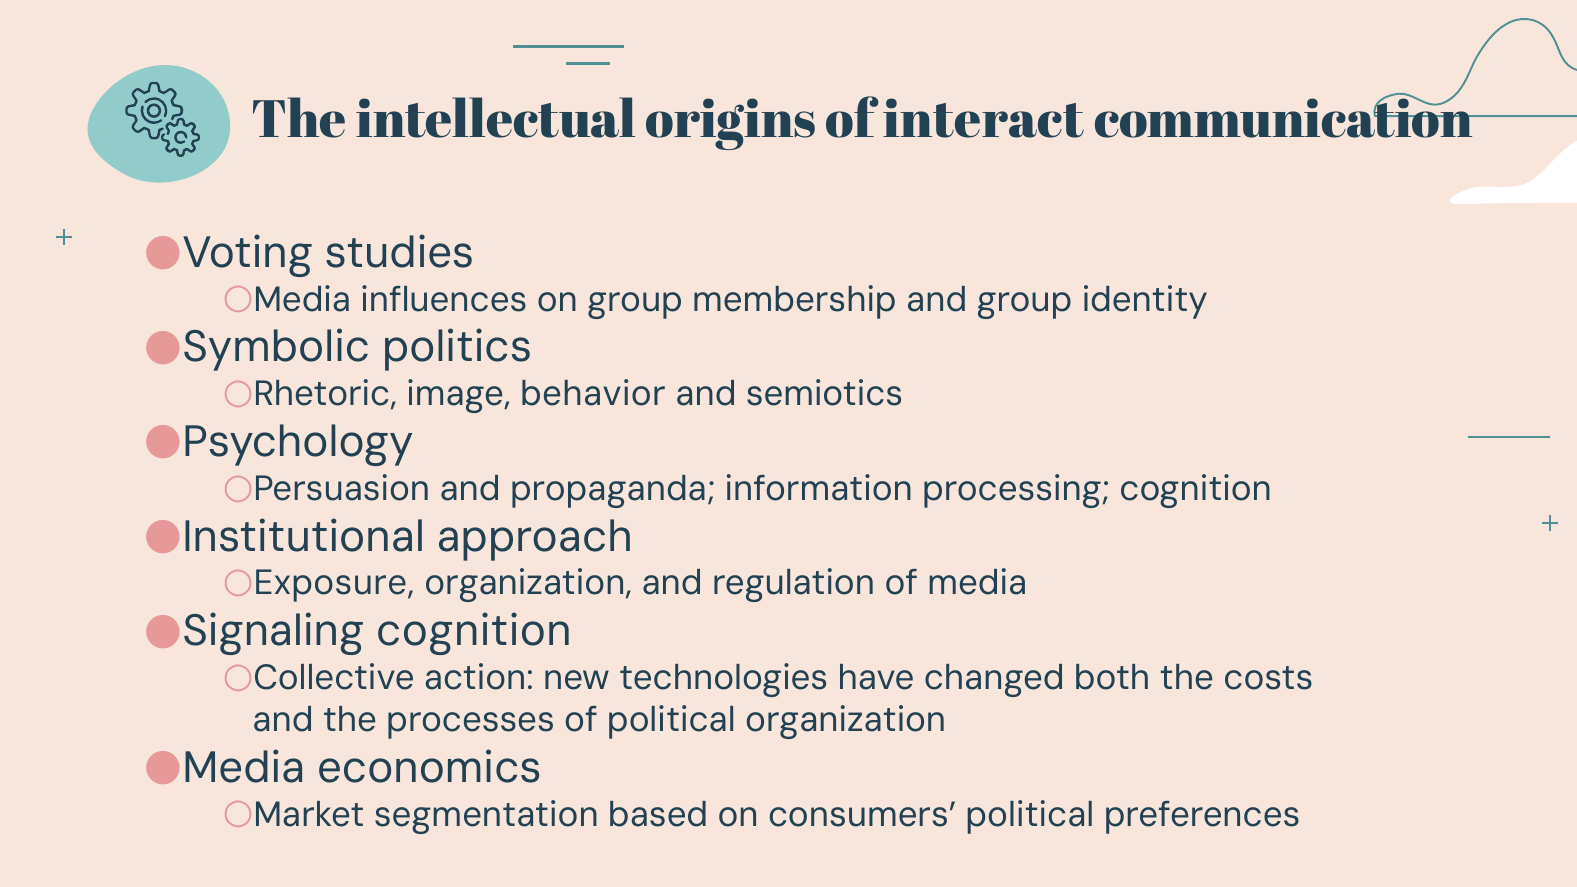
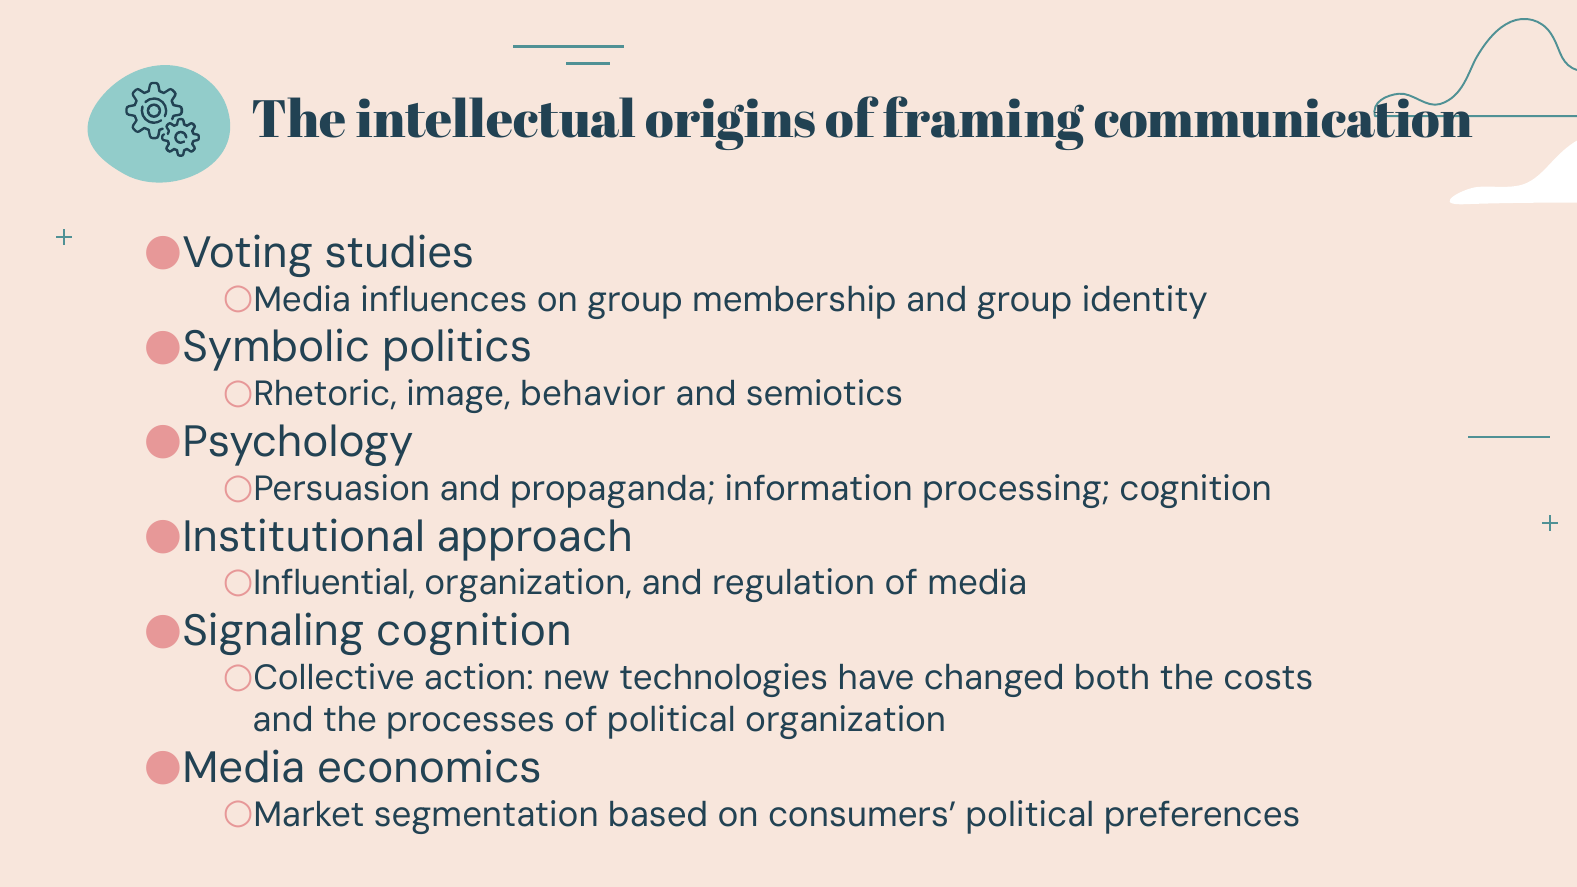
interact: interact -> framing
Exposure: Exposure -> Influential
